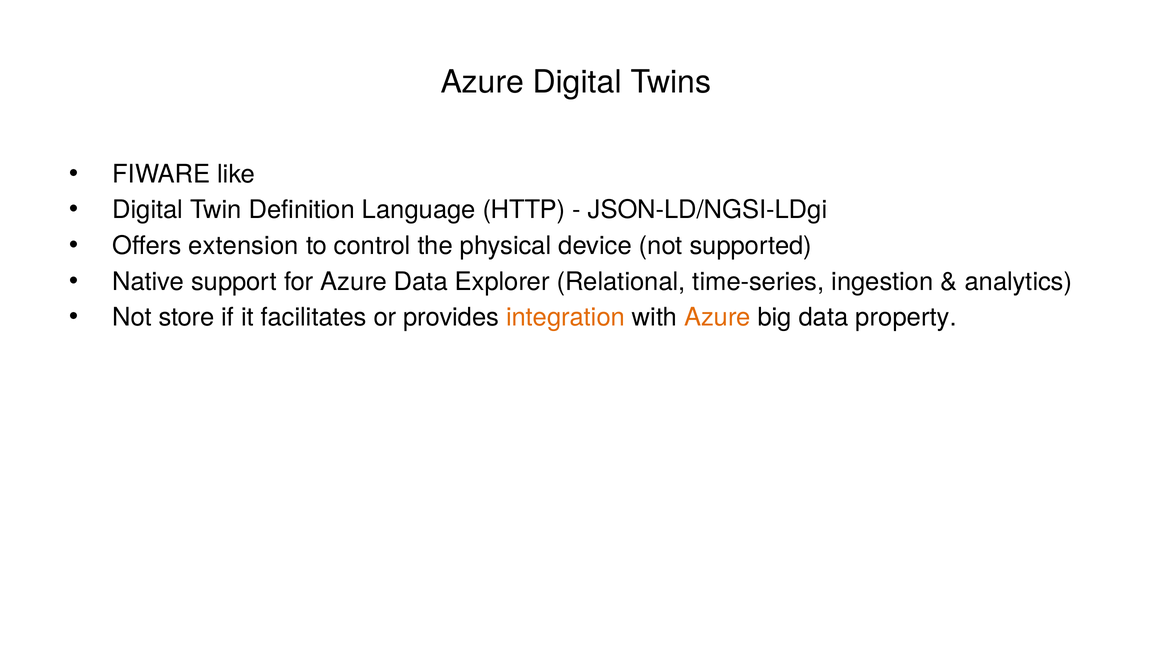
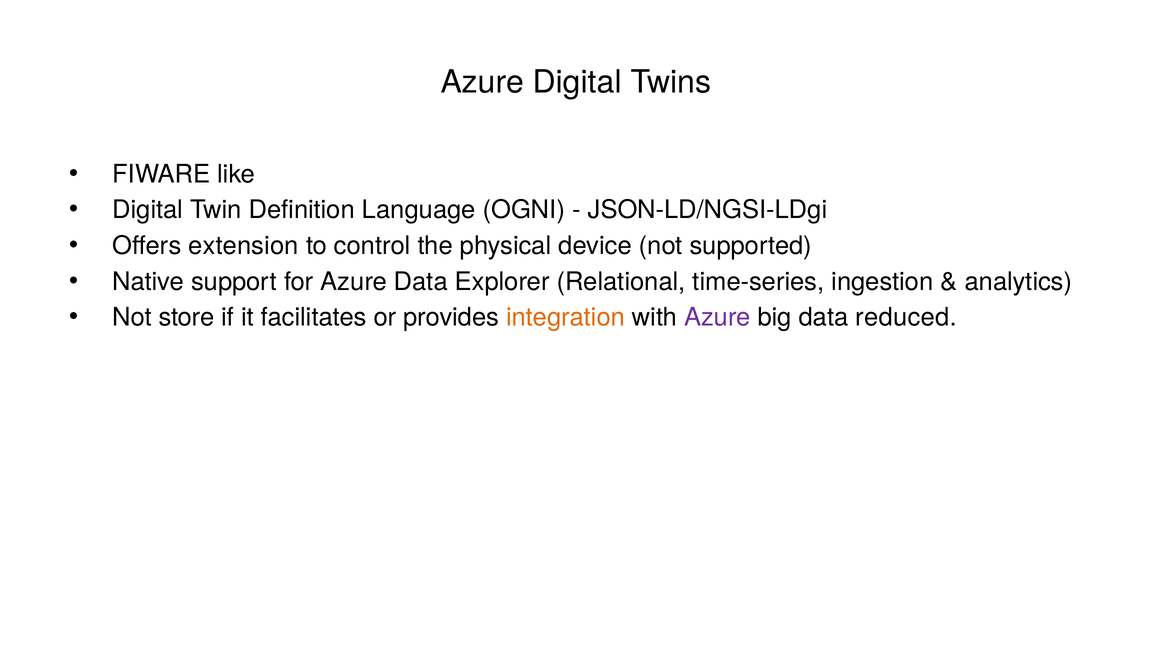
HTTP: HTTP -> OGNI
Azure at (717, 317) colour: orange -> purple
property: property -> reduced
